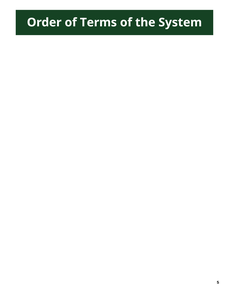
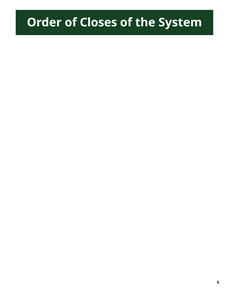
Terms: Terms -> Closes
